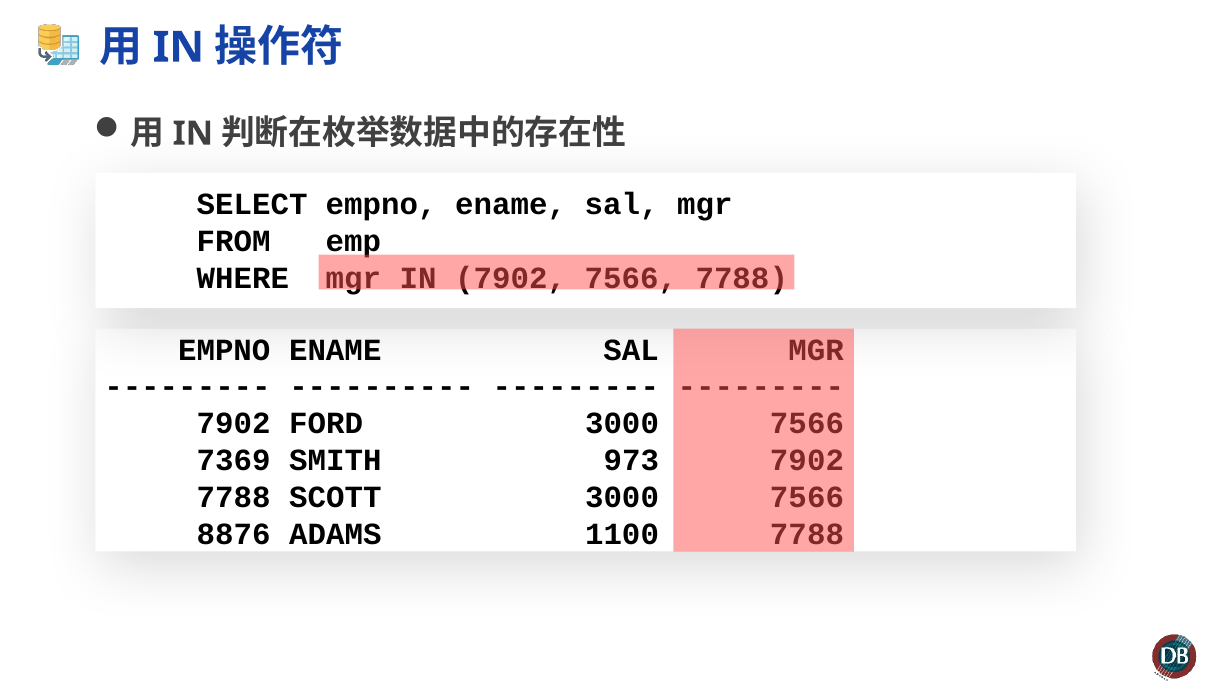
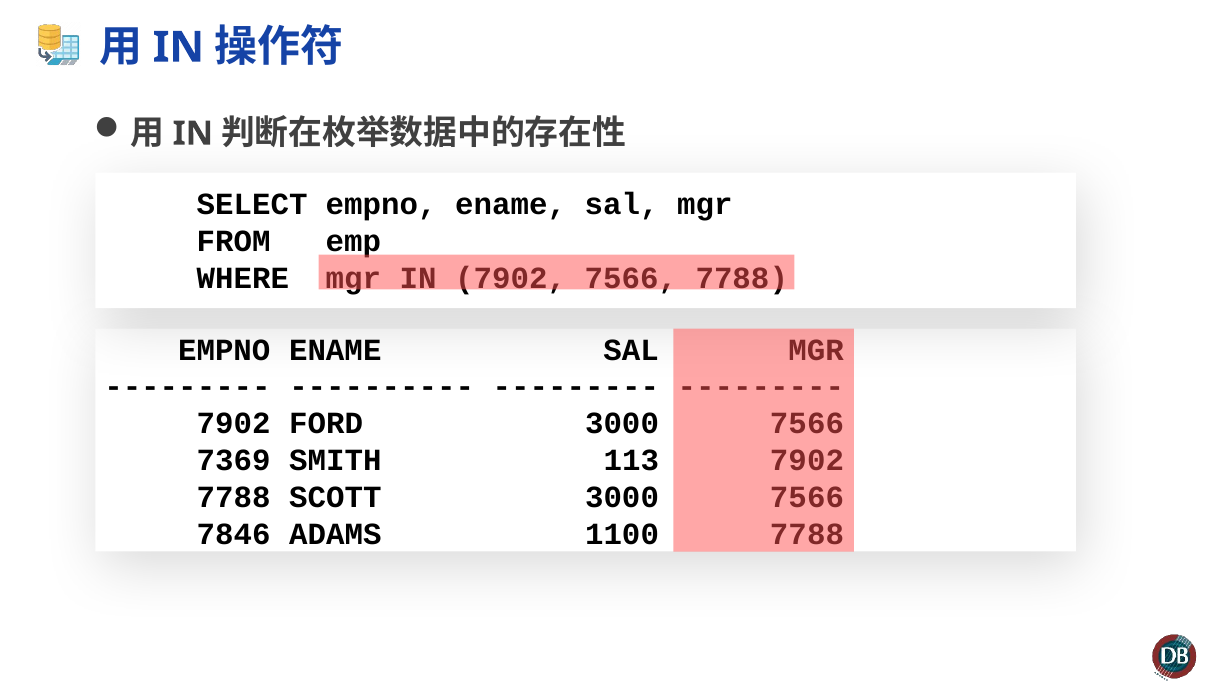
973: 973 -> 113
8876: 8876 -> 7846
